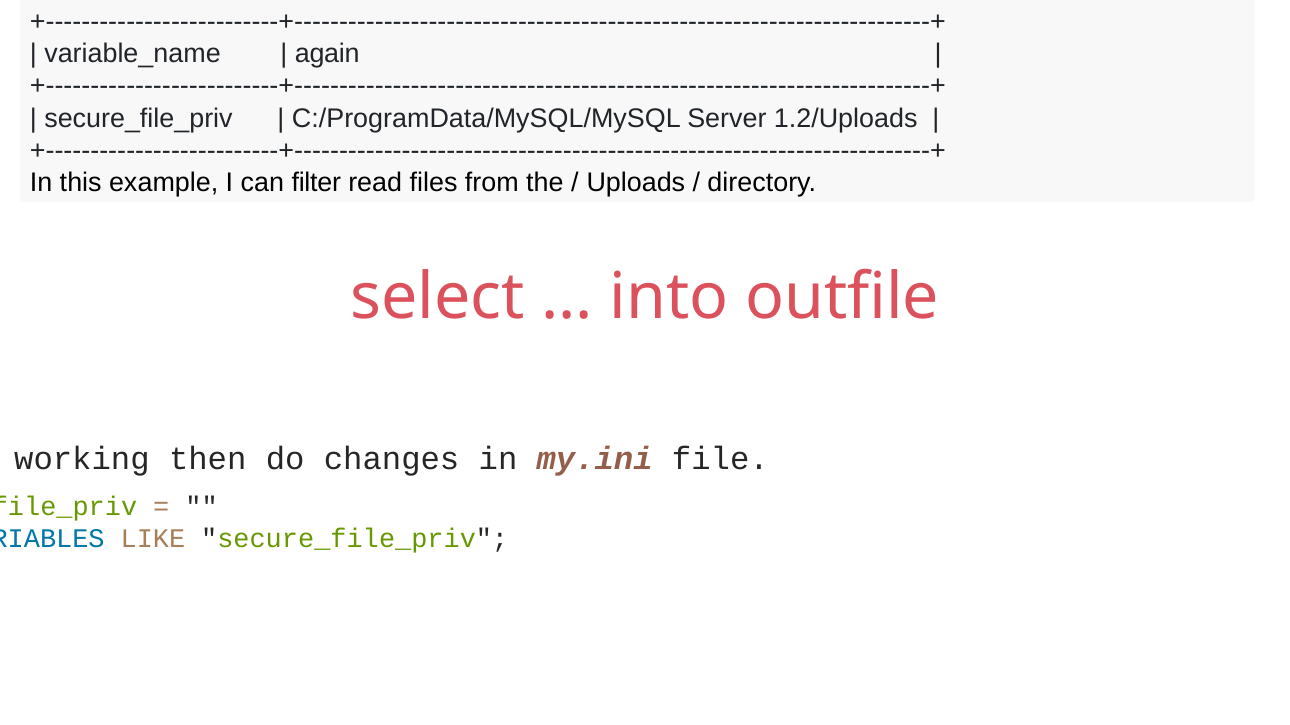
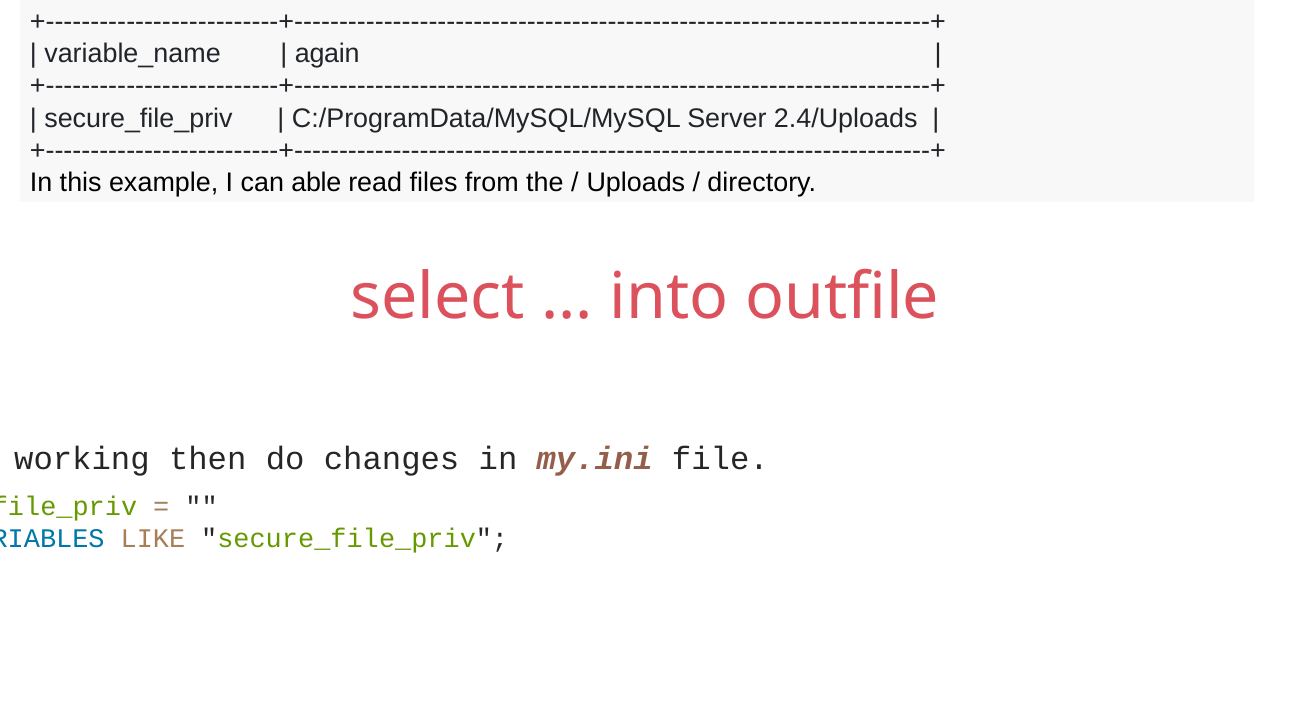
1.2/Uploads: 1.2/Uploads -> 2.4/Uploads
filter: filter -> able
